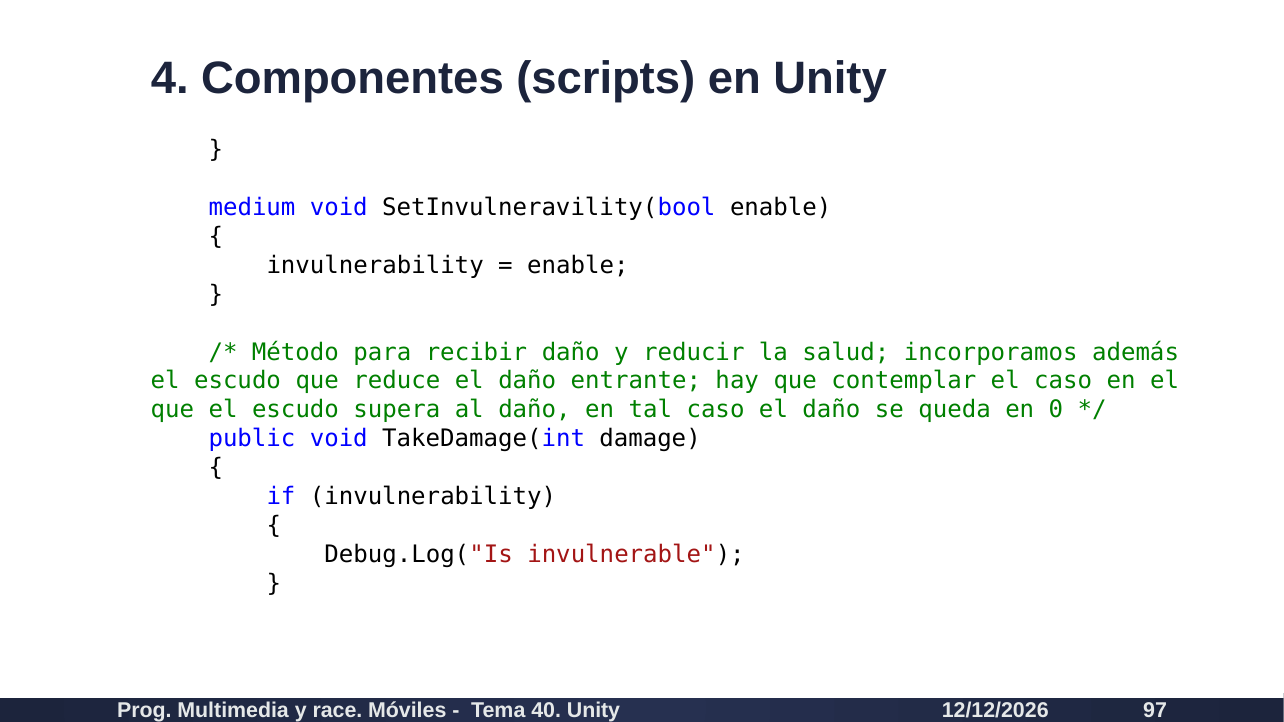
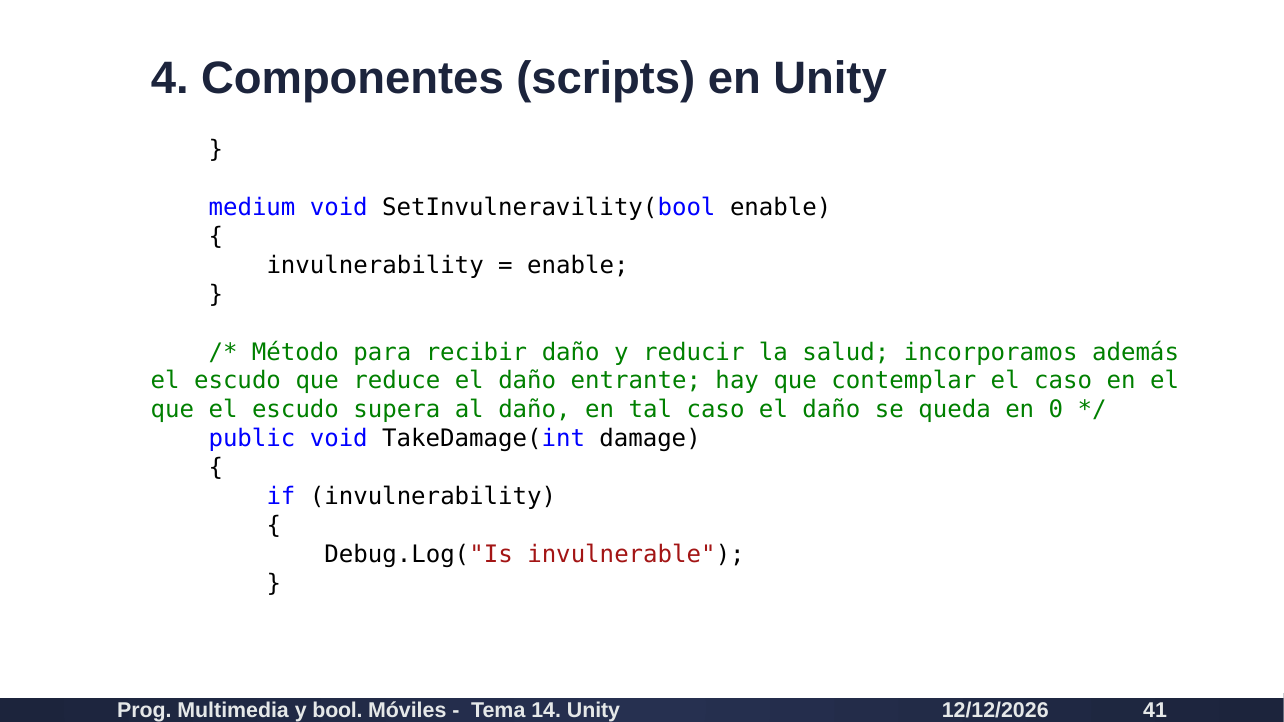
race: race -> bool
40: 40 -> 14
97: 97 -> 41
